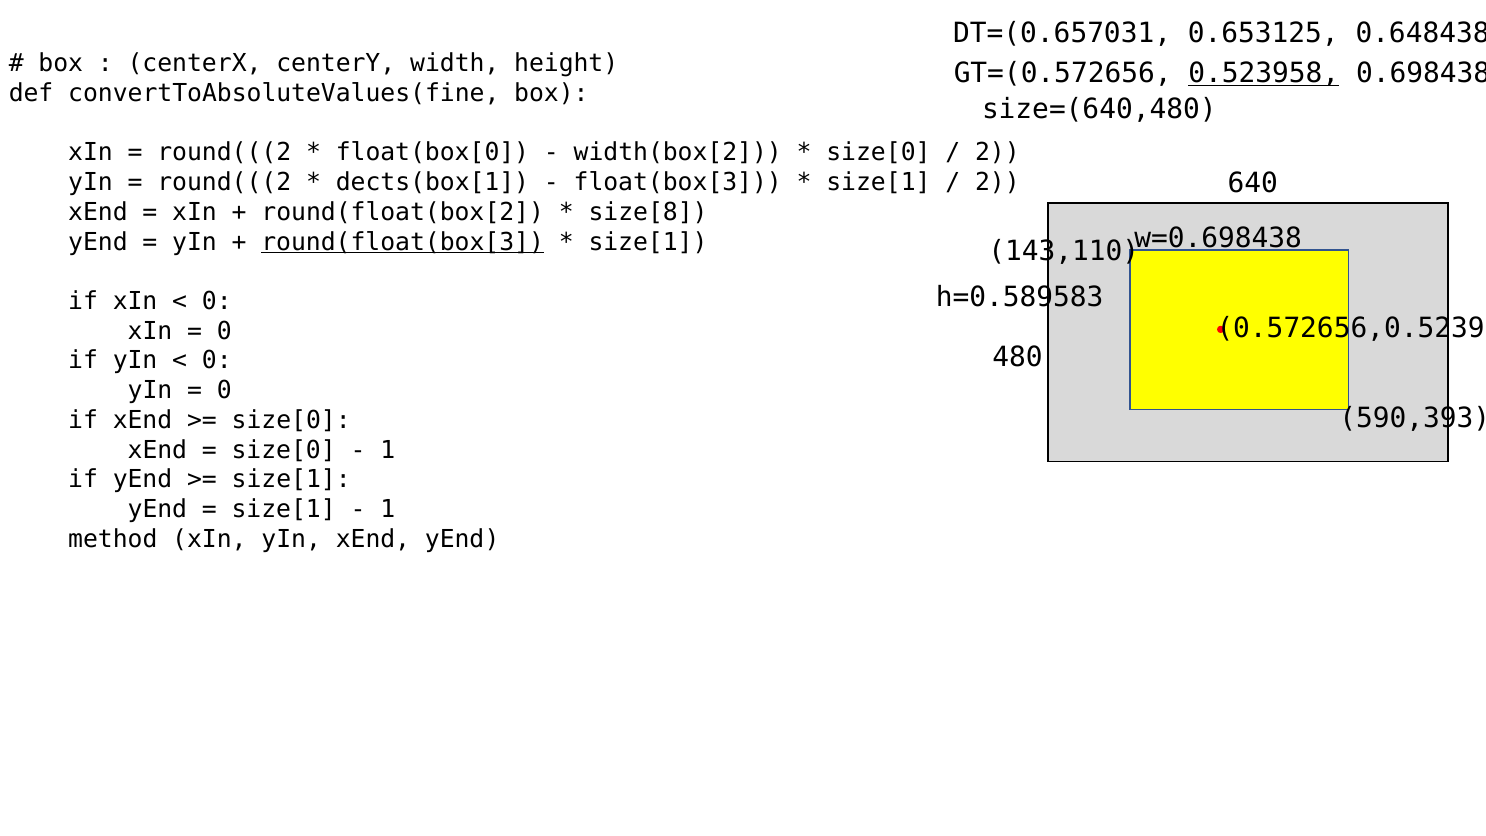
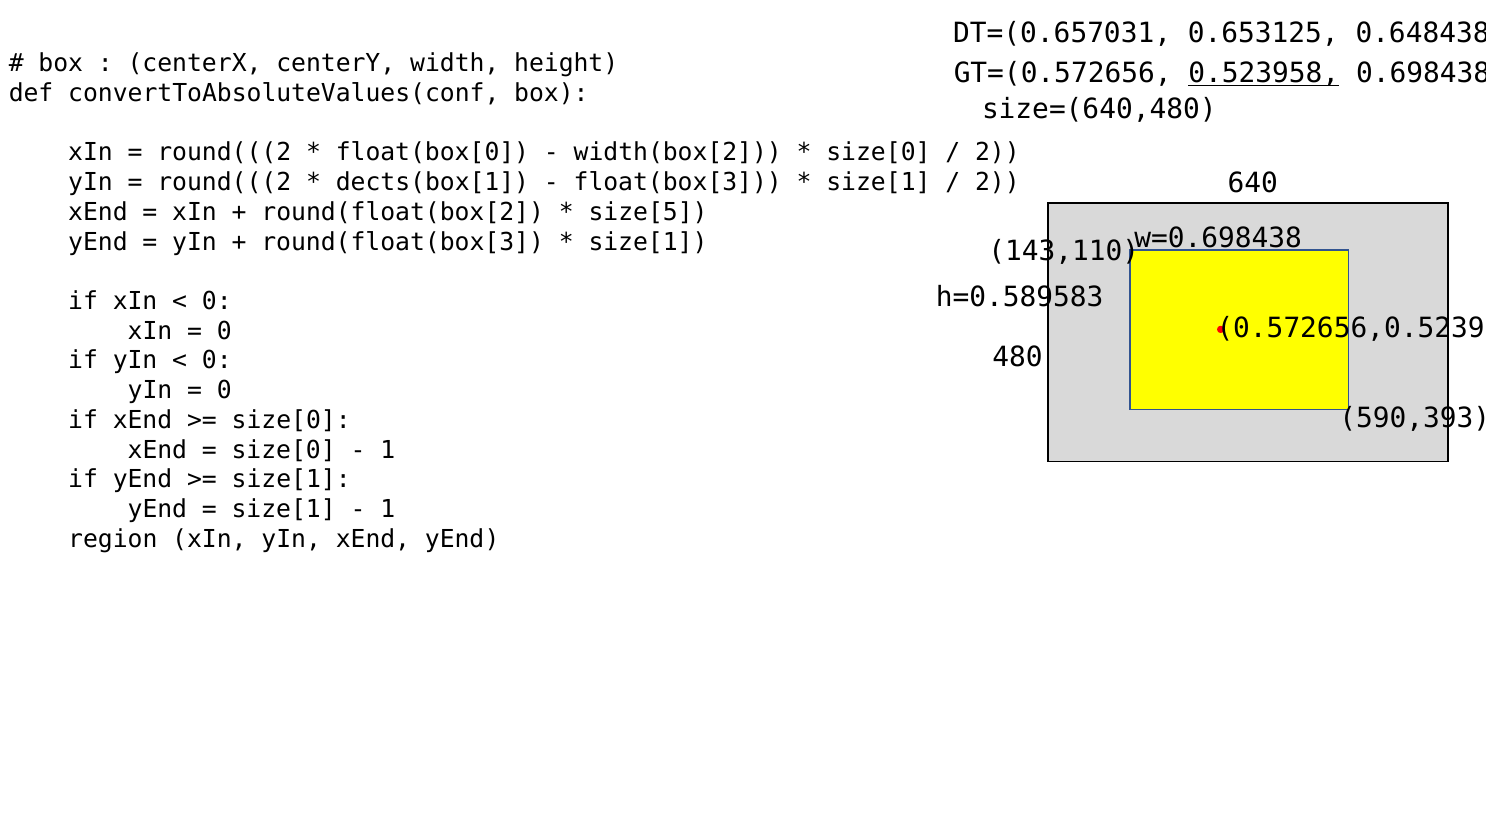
convertToAbsoluteValues(fine: convertToAbsoluteValues(fine -> convertToAbsoluteValues(conf
size[8: size[8 -> size[5
round(float(box[3 underline: present -> none
method: method -> region
